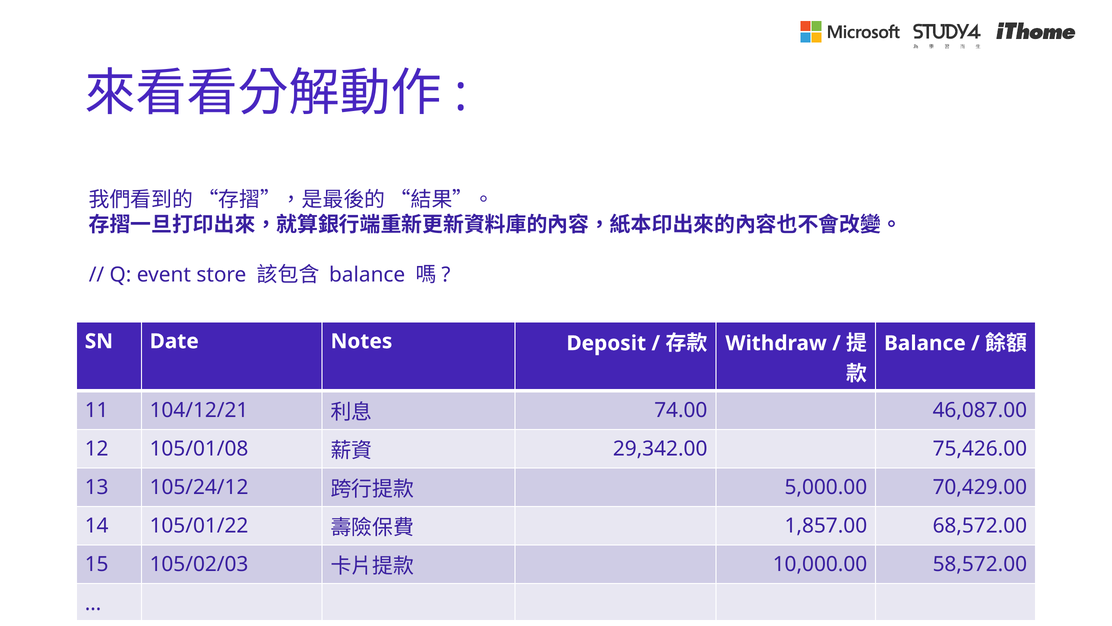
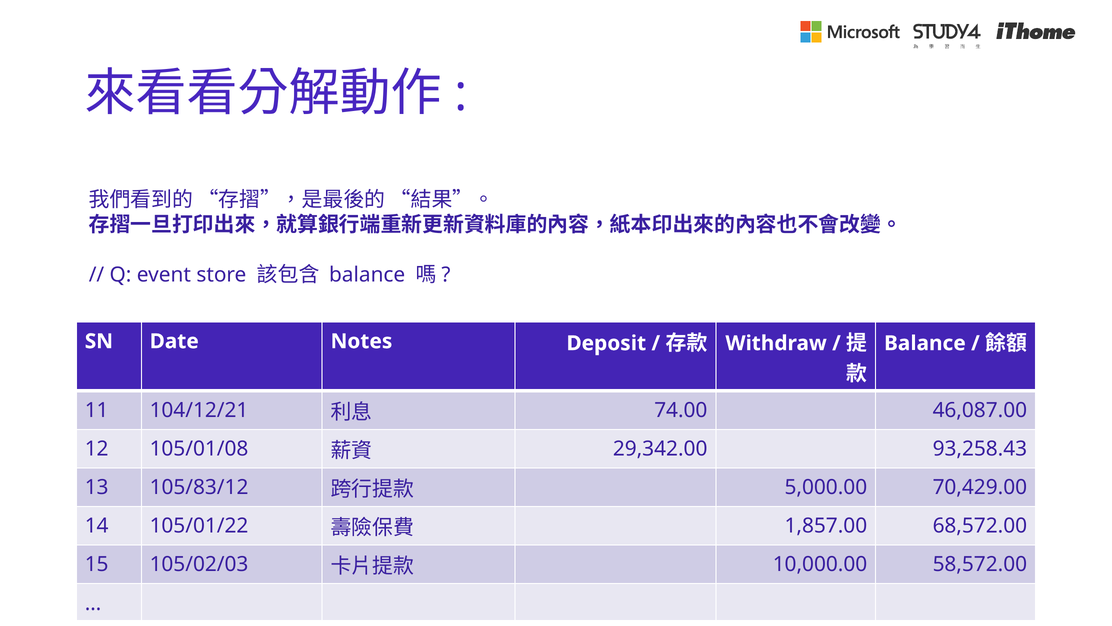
75,426.00: 75,426.00 -> 93,258.43
105/24/12: 105/24/12 -> 105/83/12
